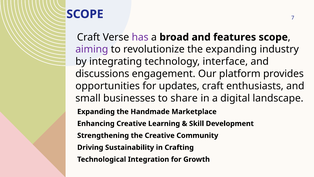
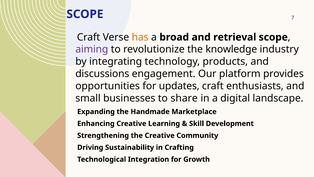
has colour: purple -> orange
features: features -> retrieval
the expanding: expanding -> knowledge
interface: interface -> products
